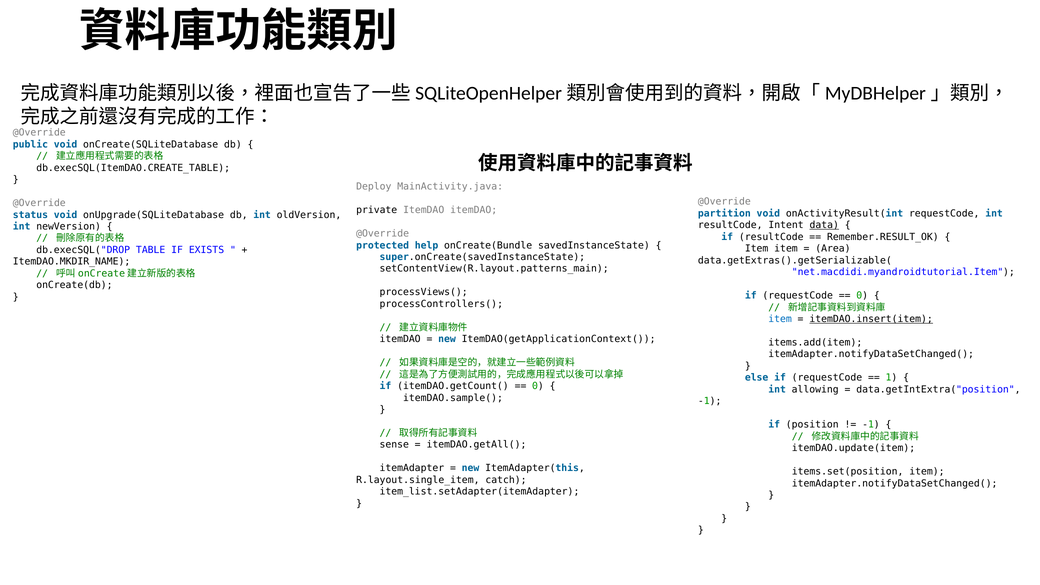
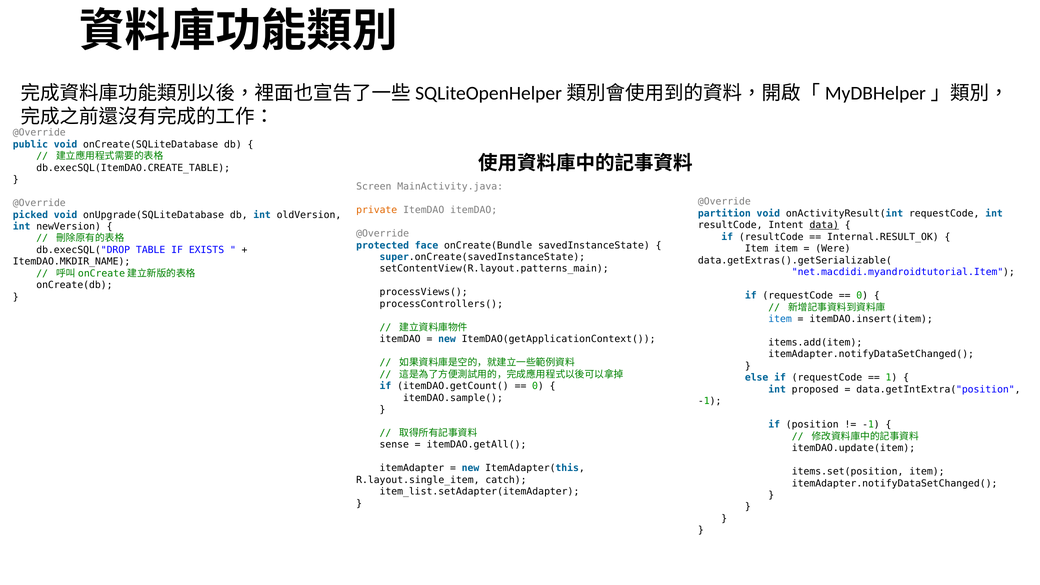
Deploy: Deploy -> Screen
private colour: black -> orange
status: status -> picked
Remember.RESULT_OK: Remember.RESULT_OK -> Internal.RESULT_OK
help: help -> face
Area: Area -> Were
itemDAO.insert(item underline: present -> none
allowing: allowing -> proposed
